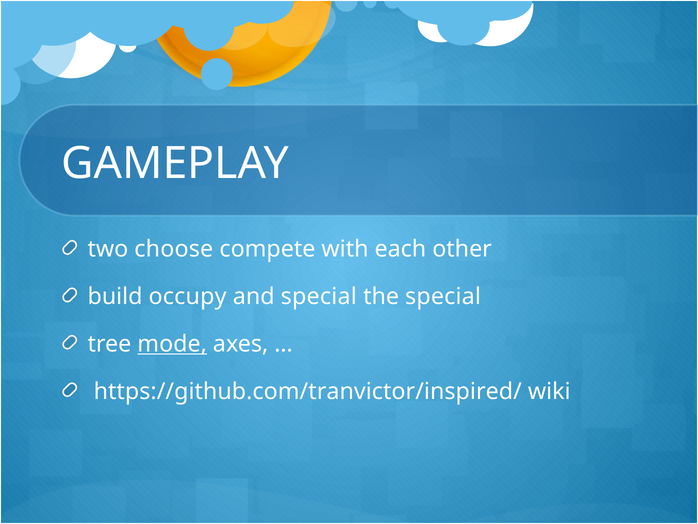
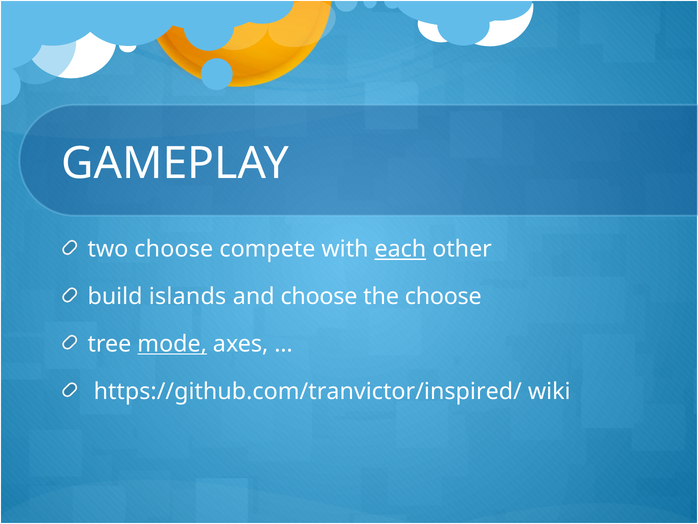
each underline: none -> present
occupy: occupy -> islands
and special: special -> choose
the special: special -> choose
